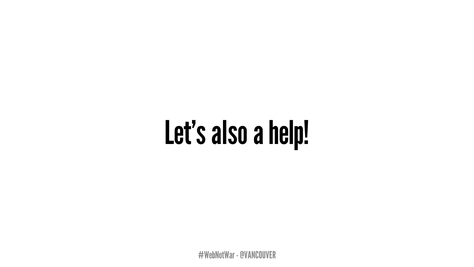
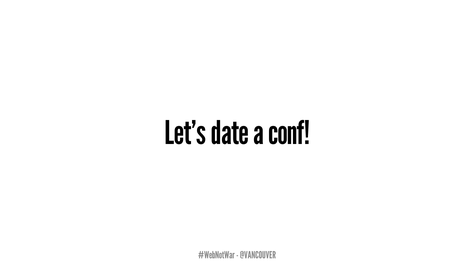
also: also -> date
help: help -> conf
